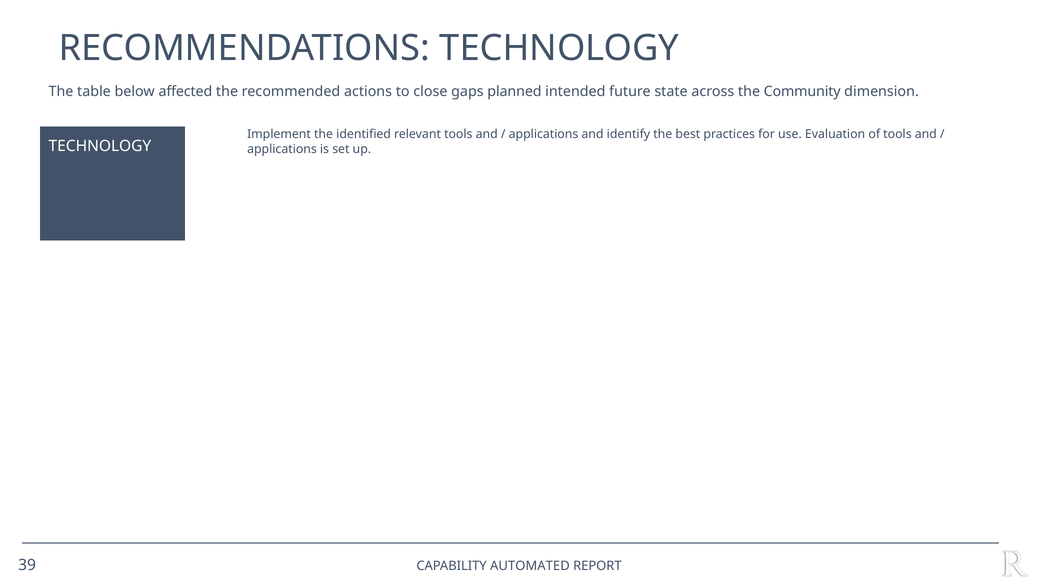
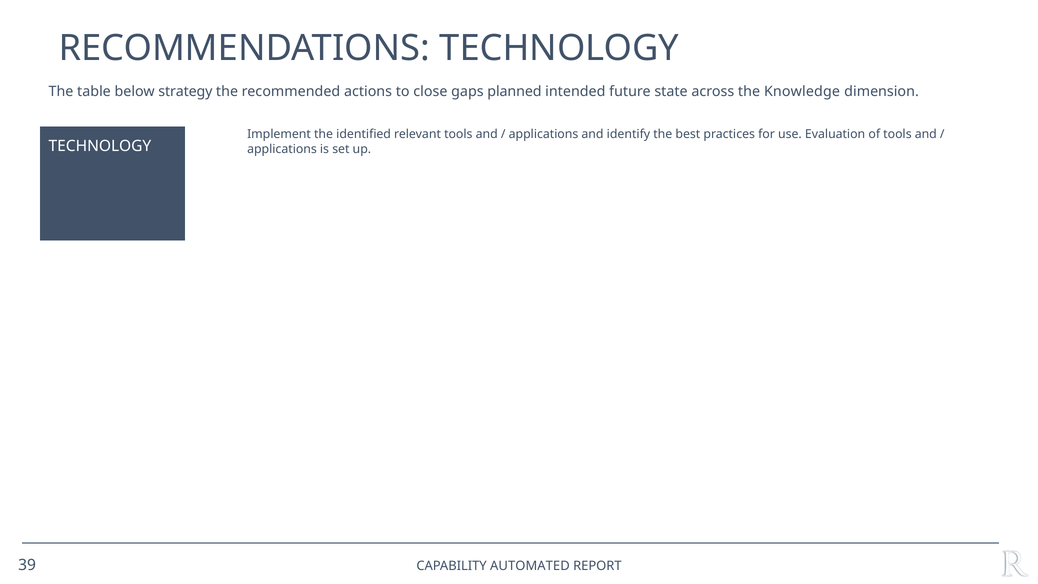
affected: affected -> strategy
Community: Community -> Knowledge
